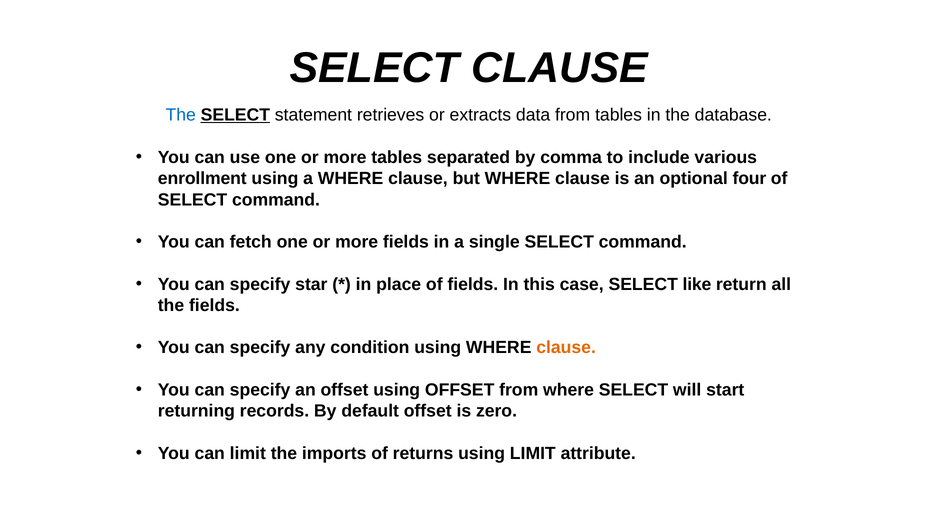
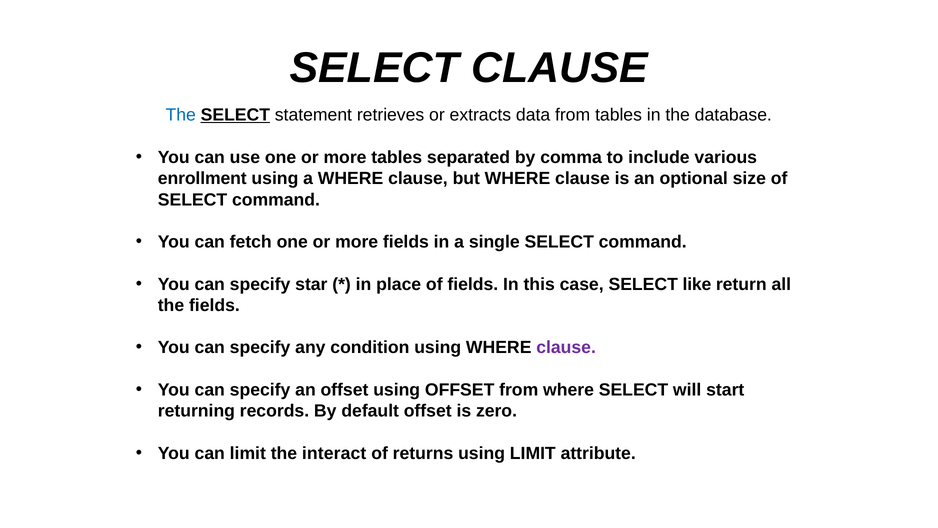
four: four -> size
clause at (566, 347) colour: orange -> purple
imports: imports -> interact
